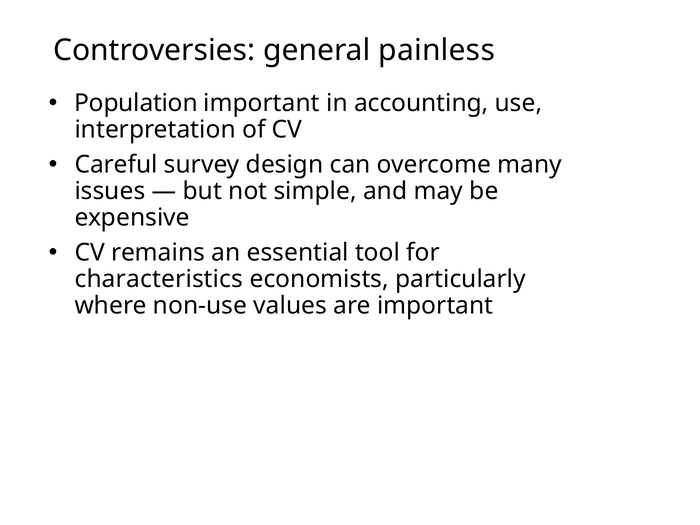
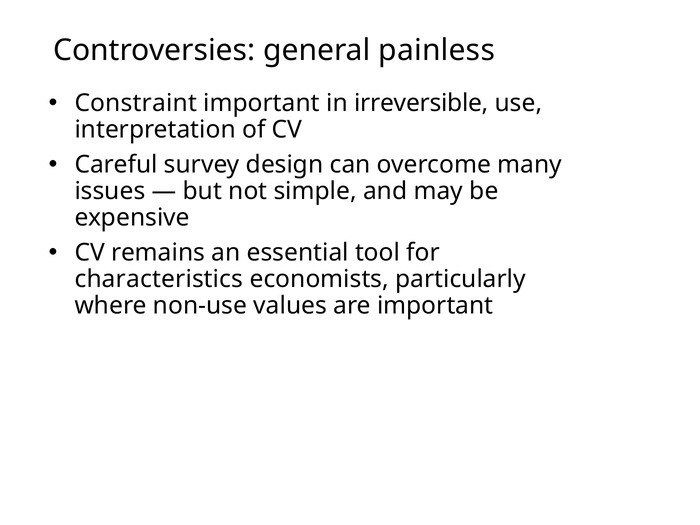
Population: Population -> Constraint
accounting: accounting -> irreversible
